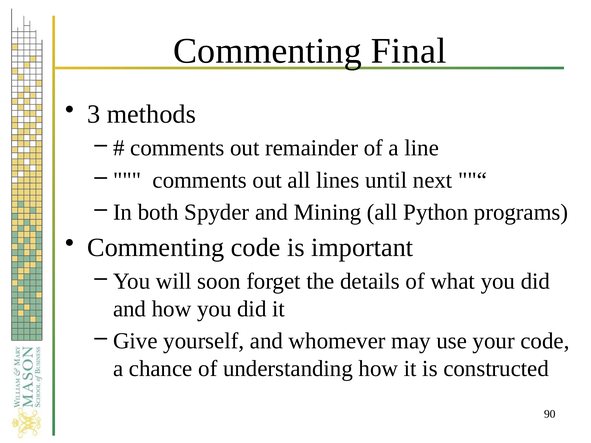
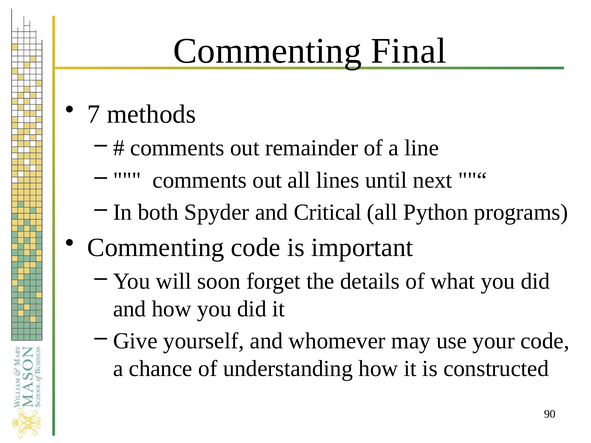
3: 3 -> 7
Mining: Mining -> Critical
